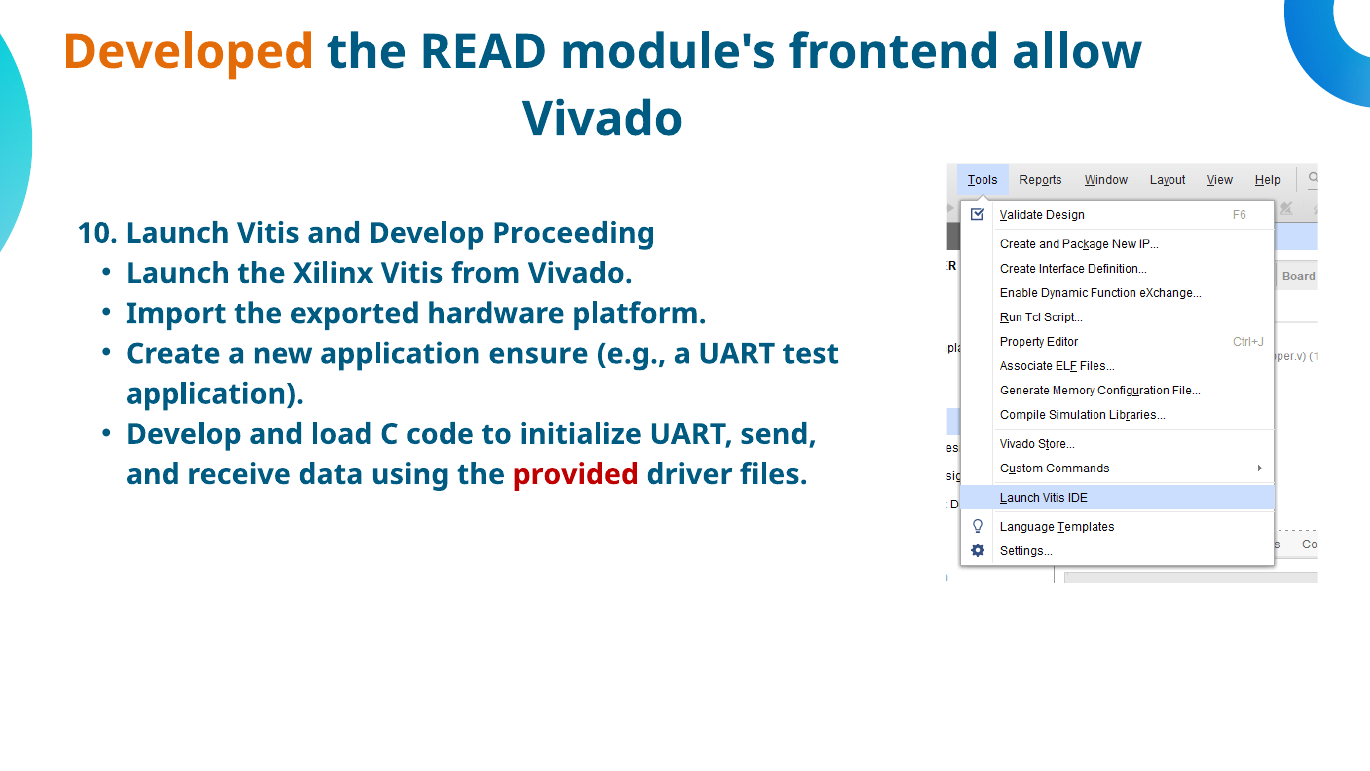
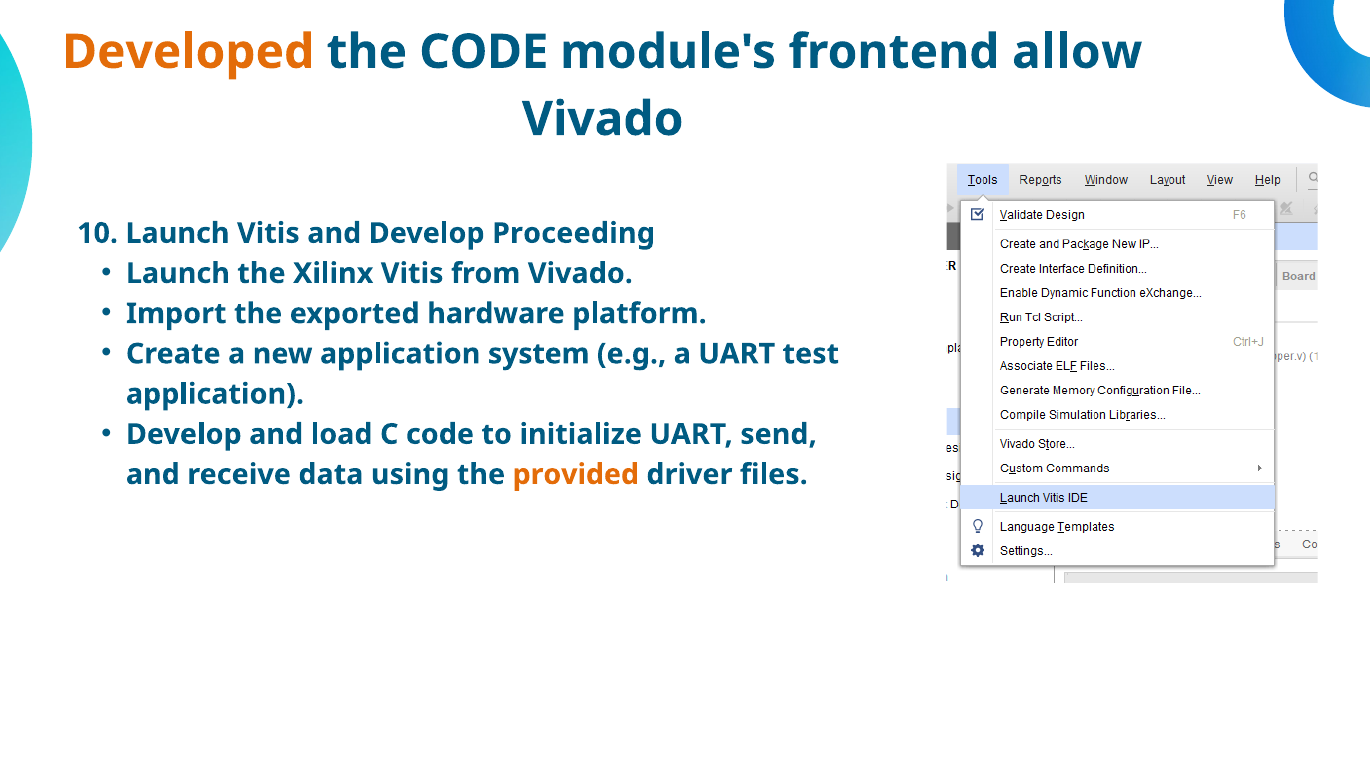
the READ: READ -> CODE
ensure: ensure -> system
provided colour: red -> orange
